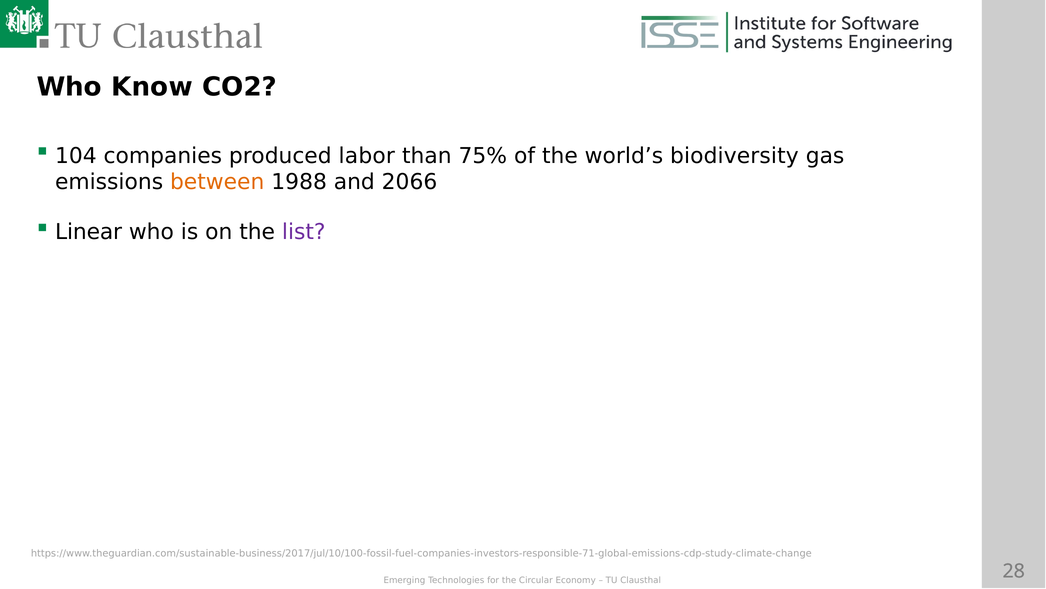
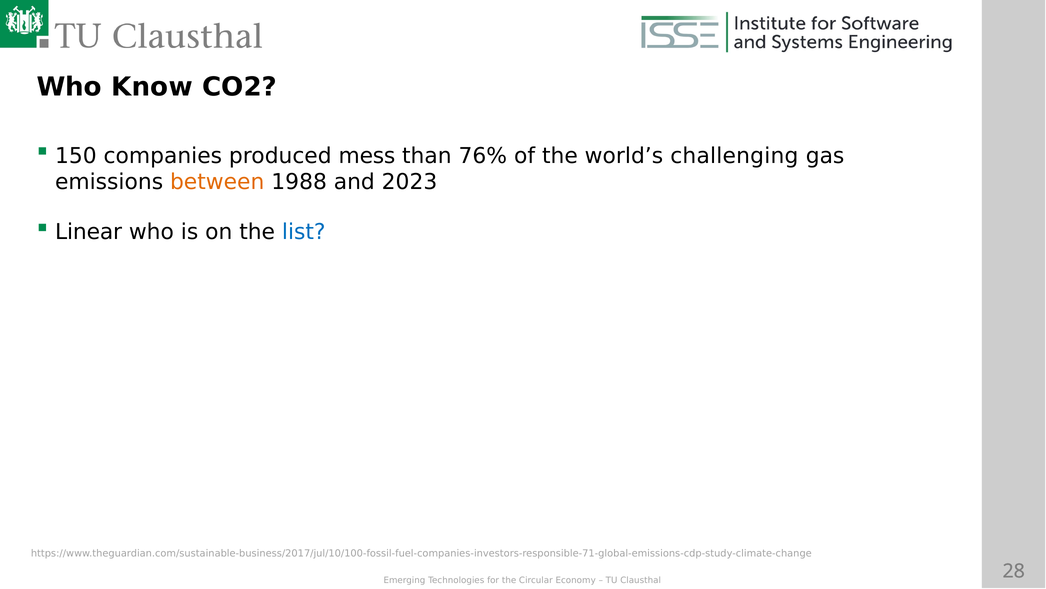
104: 104 -> 150
labor: labor -> mess
75%: 75% -> 76%
biodiversity: biodiversity -> challenging
2066: 2066 -> 2023
list colour: purple -> blue
